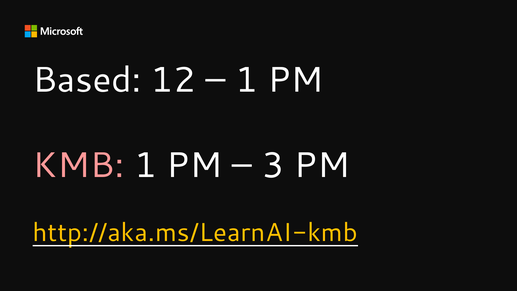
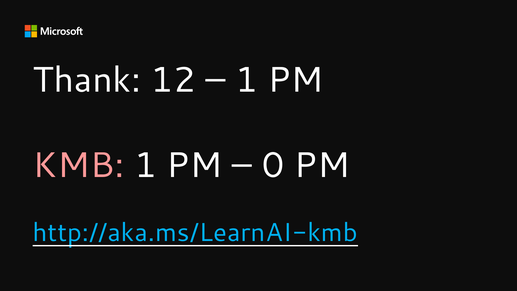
Based: Based -> Thank
3: 3 -> 0
http://aka.ms/LearnAI-kmb colour: yellow -> light blue
